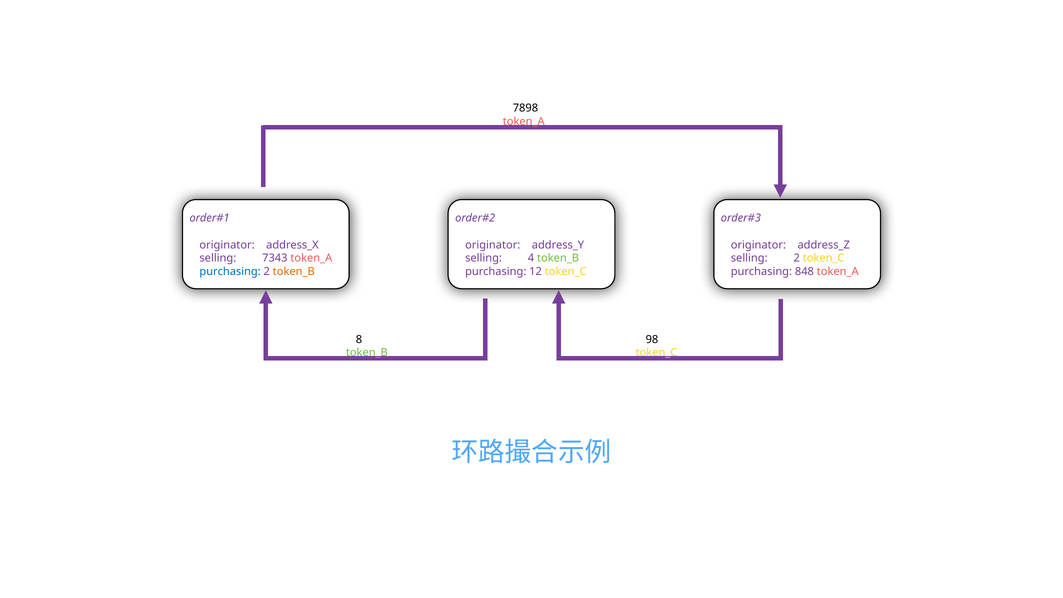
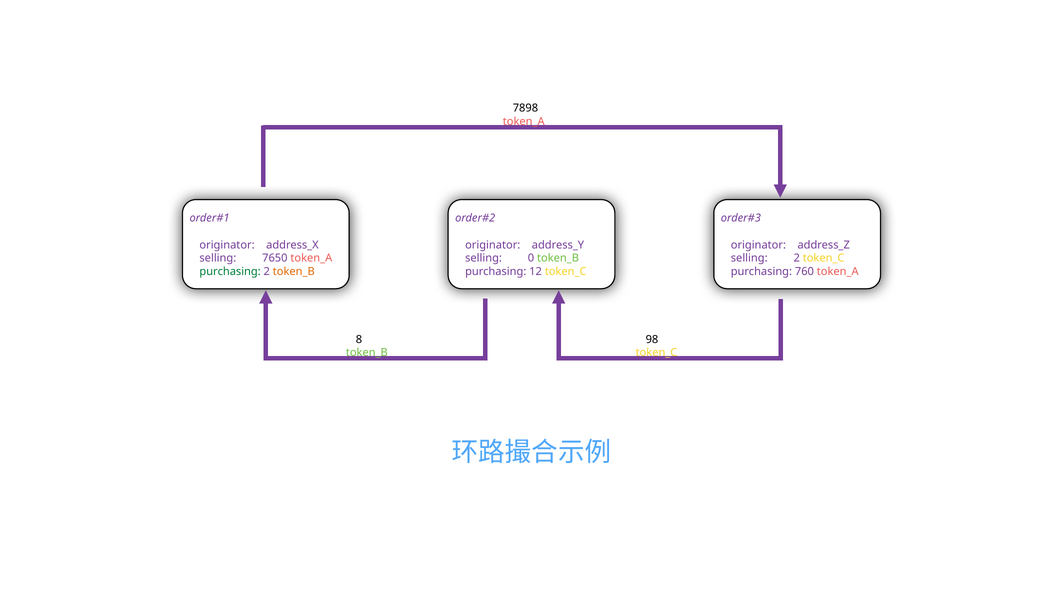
7343: 7343 -> 7650
4: 4 -> 0
purchasing at (230, 271) colour: blue -> green
848: 848 -> 760
